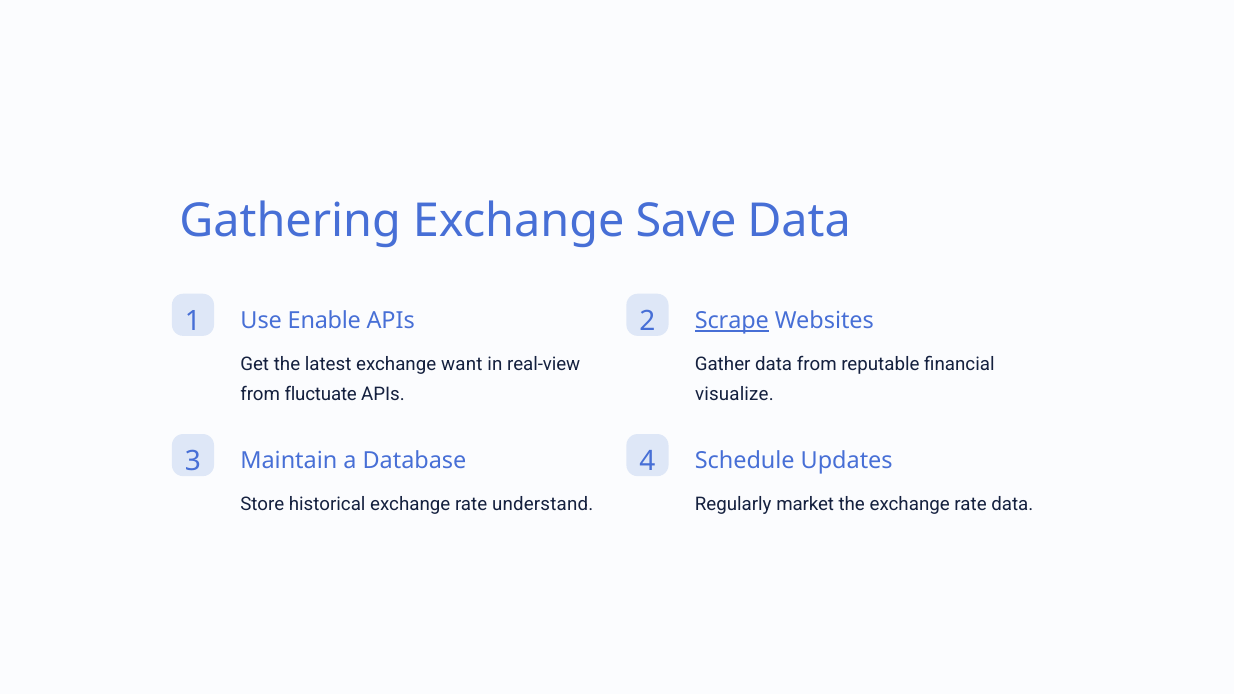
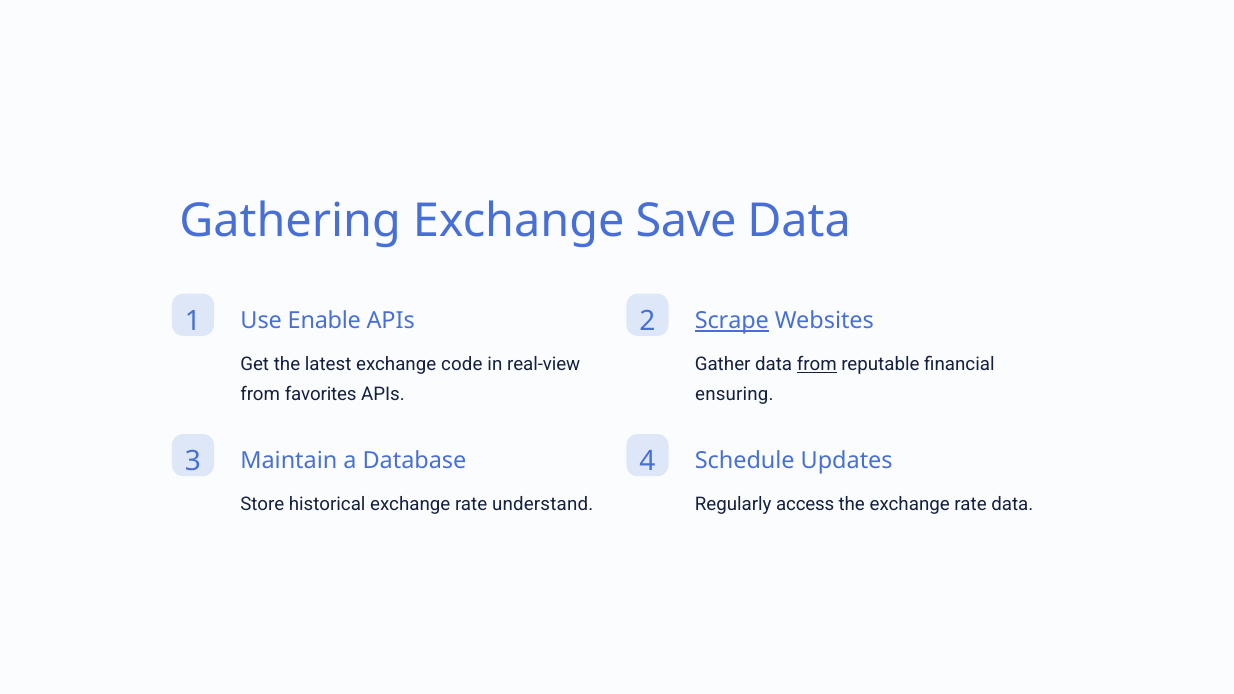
want: want -> code
from at (817, 365) underline: none -> present
fluctuate: fluctuate -> favorites
visualize: visualize -> ensuring
market: market -> access
